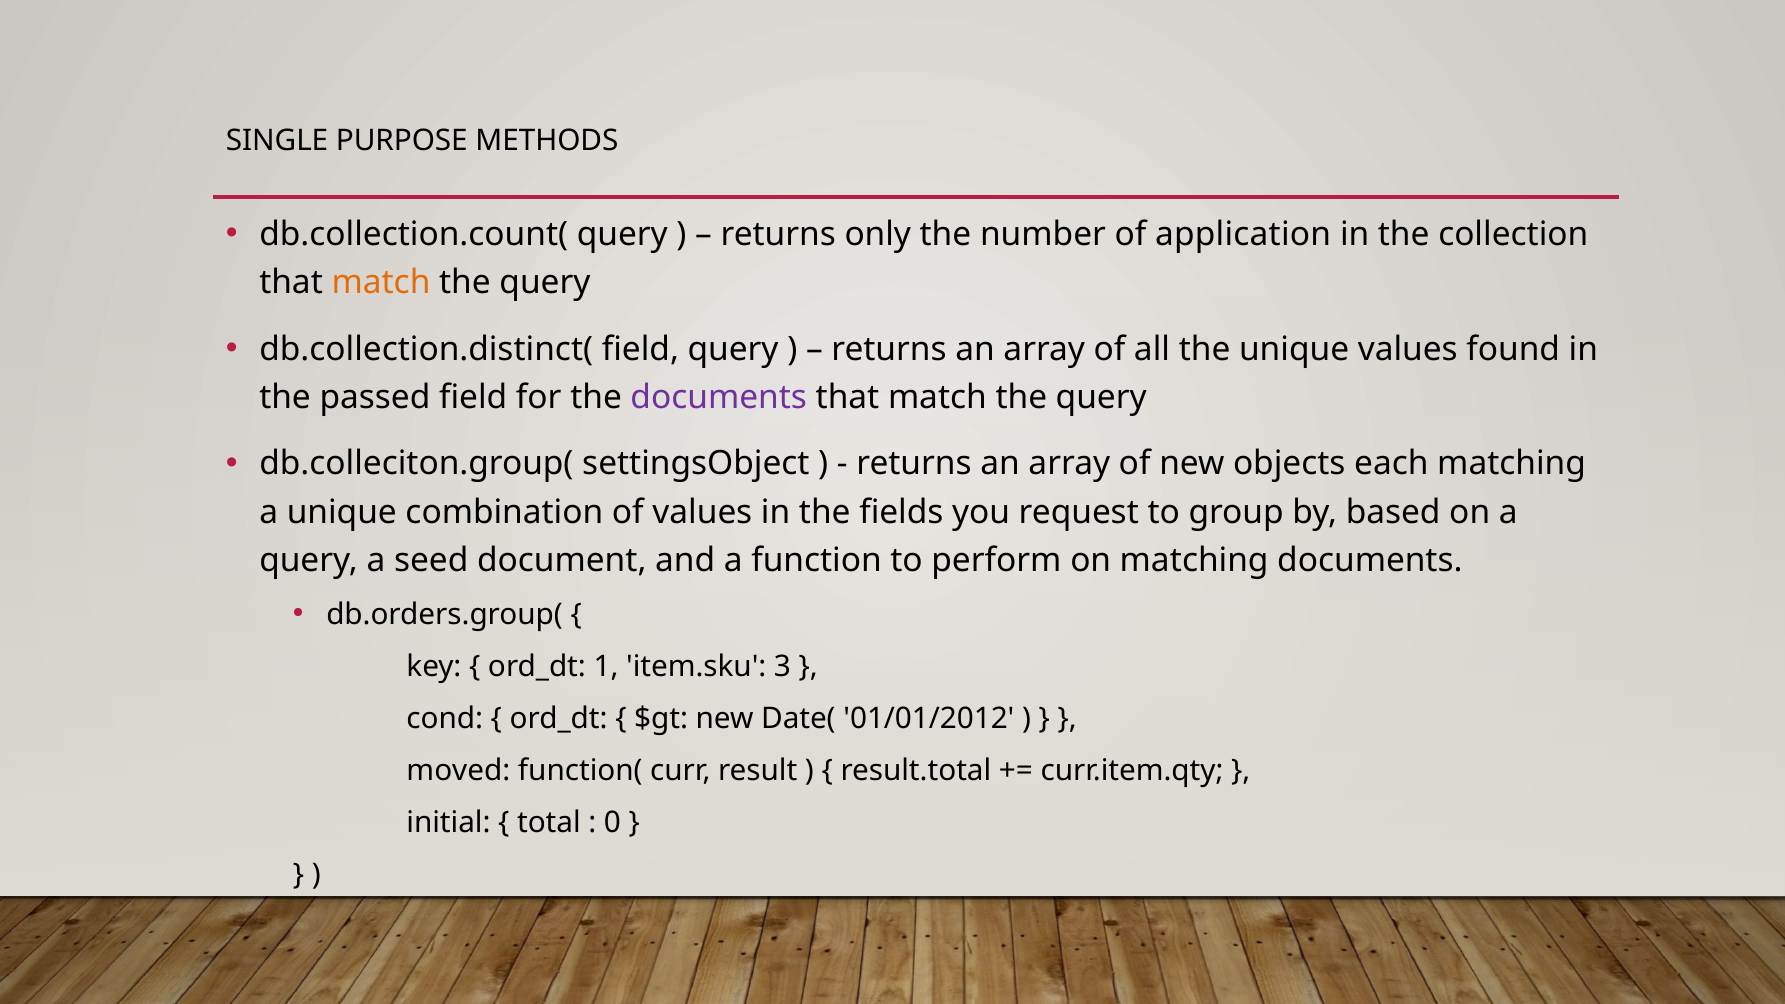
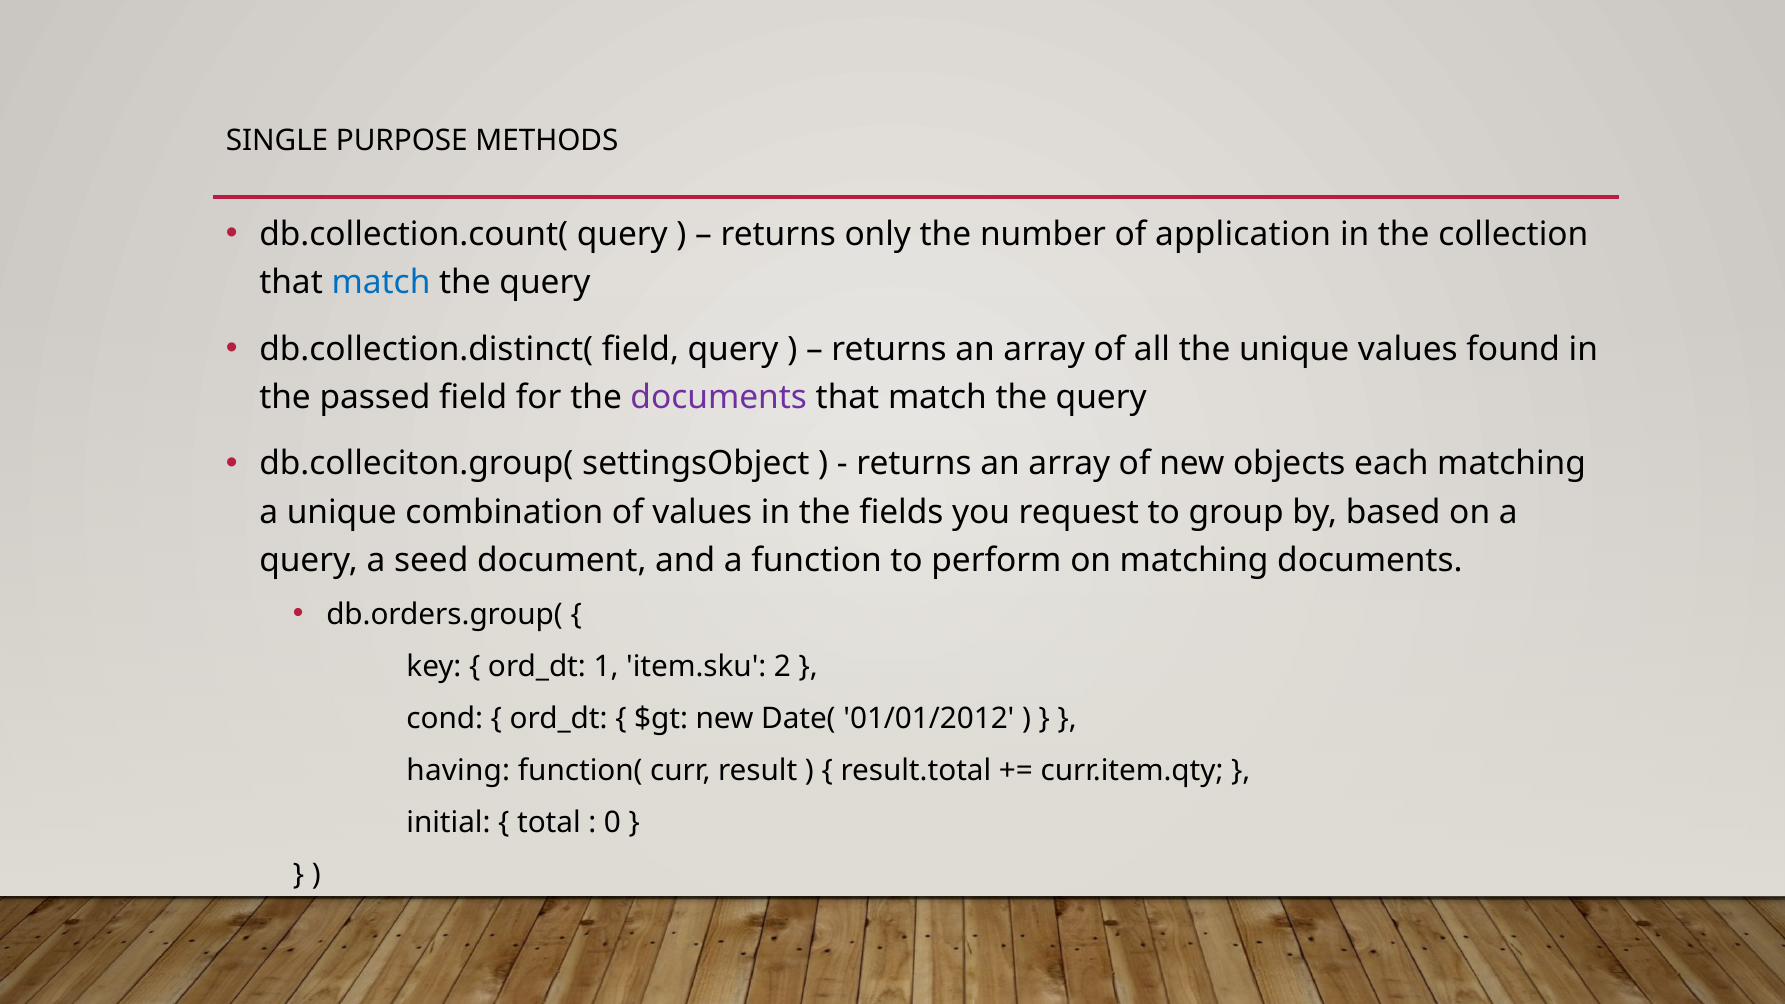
match at (381, 282) colour: orange -> blue
3: 3 -> 2
moved: moved -> having
